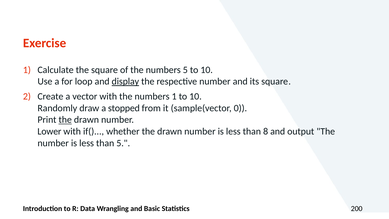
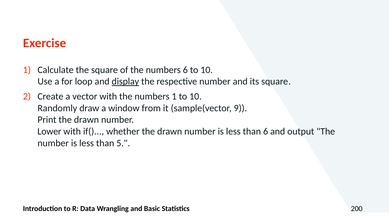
numbers 5: 5 -> 6
stopped: stopped -> window
0: 0 -> 9
the at (65, 120) underline: present -> none
than 8: 8 -> 6
